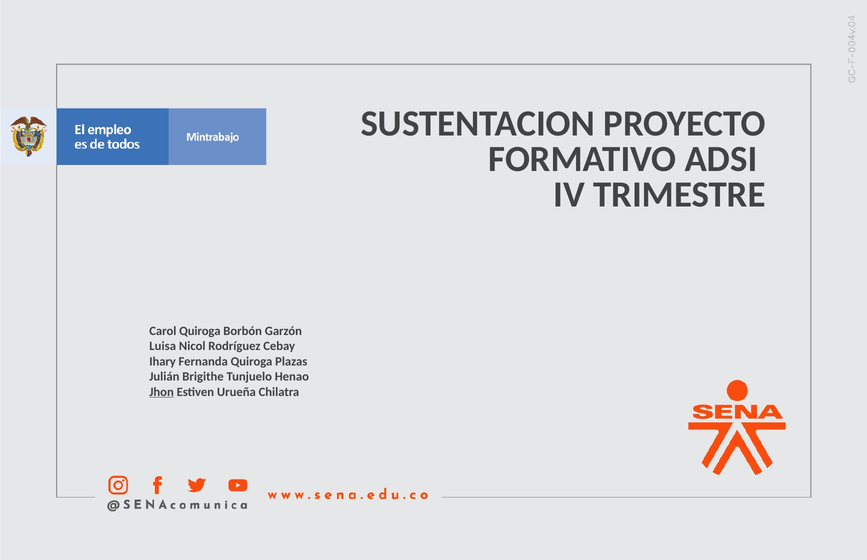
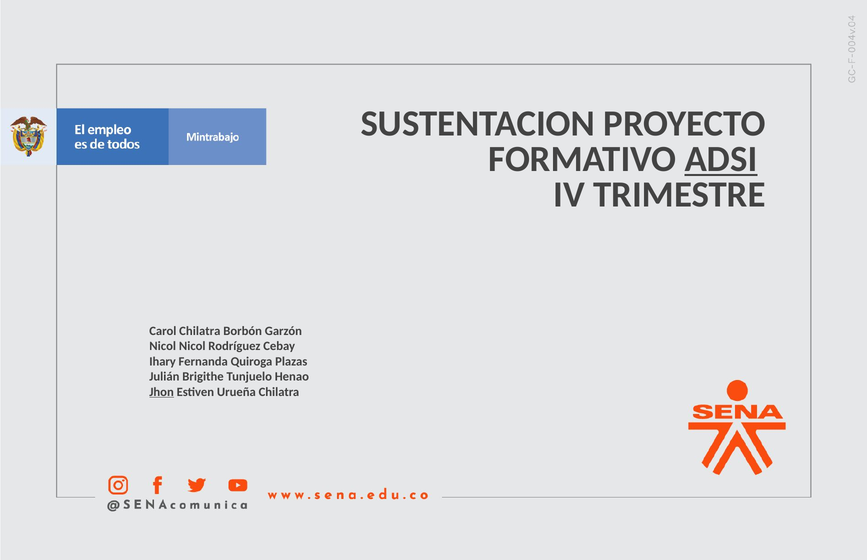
ADSI underline: none -> present
Carol Quiroga: Quiroga -> Chilatra
Luisa at (163, 346): Luisa -> Nicol
